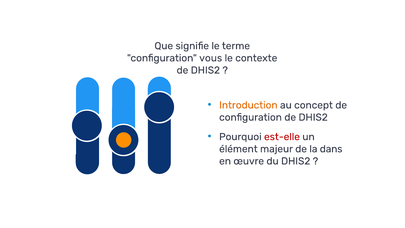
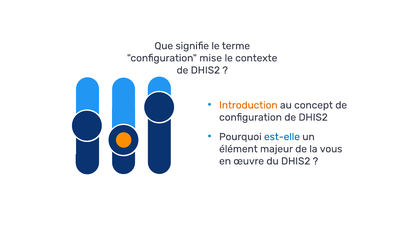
vous: vous -> mise
est-elle colour: red -> blue
dans: dans -> vous
